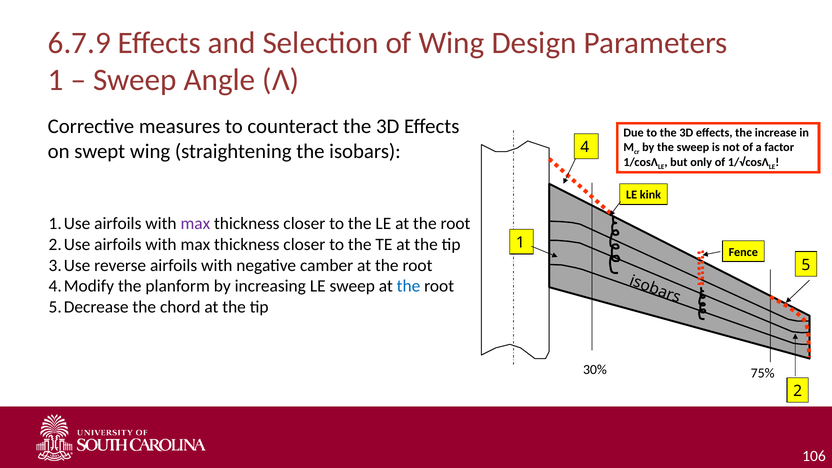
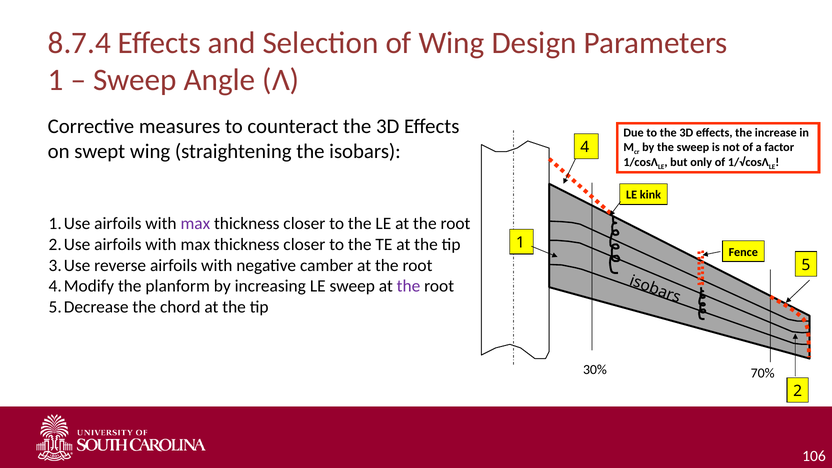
6.7.9: 6.7.9 -> 8.7.4
the at (408, 286) colour: blue -> purple
75%: 75% -> 70%
